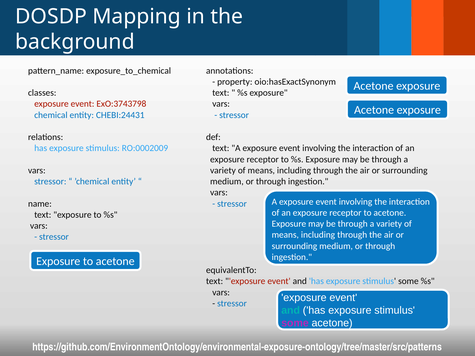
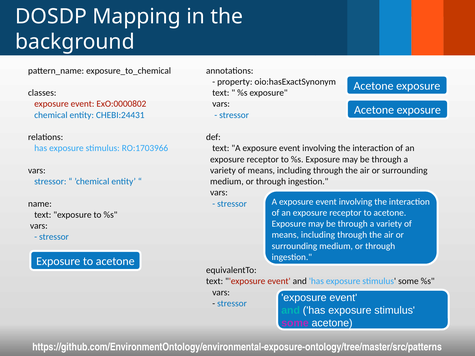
ExO:3743798: ExO:3743798 -> ExO:0000802
RO:0002009: RO:0002009 -> RO:1703966
